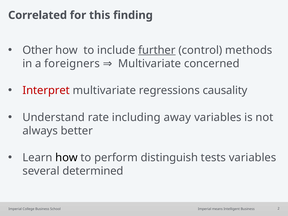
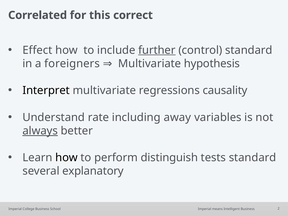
finding: finding -> correct
Other: Other -> Effect
control methods: methods -> standard
concerned: concerned -> hypothesis
Interpret colour: red -> black
always underline: none -> present
tests variables: variables -> standard
determined: determined -> explanatory
